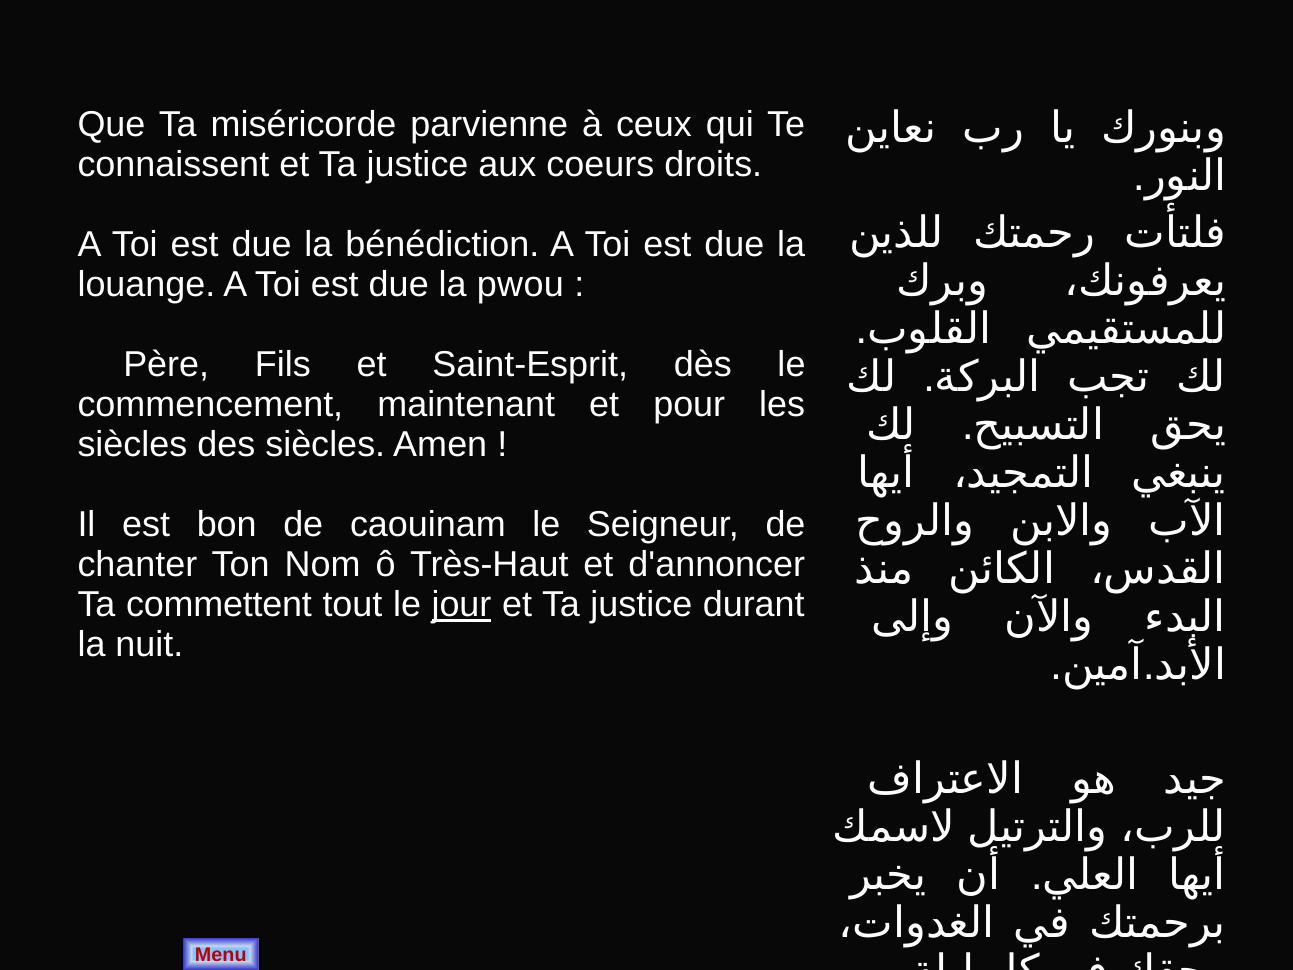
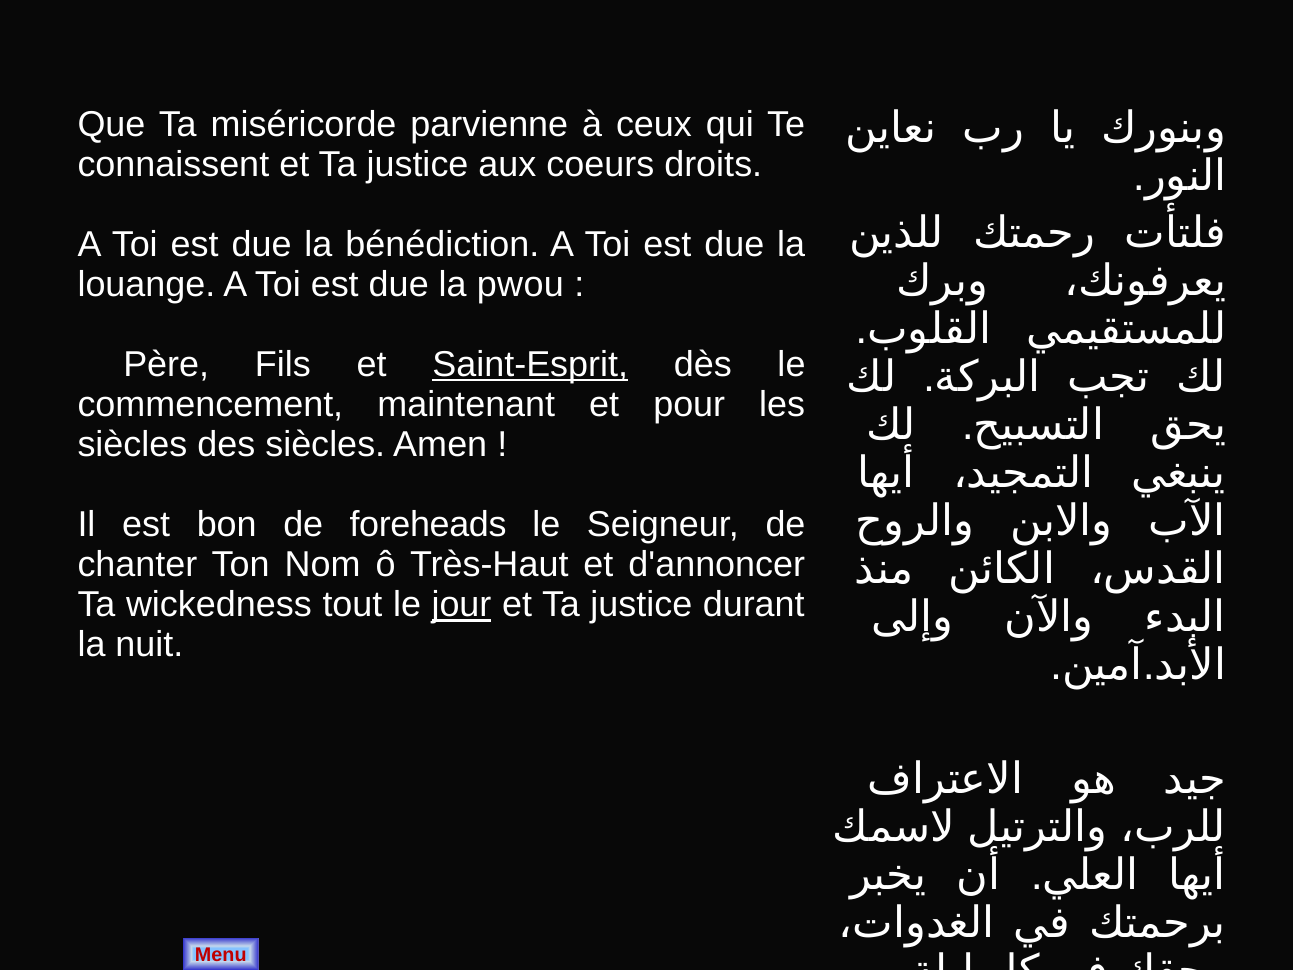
Saint-Esprit underline: none -> present
caouinam: caouinam -> foreheads
commettent: commettent -> wickedness
